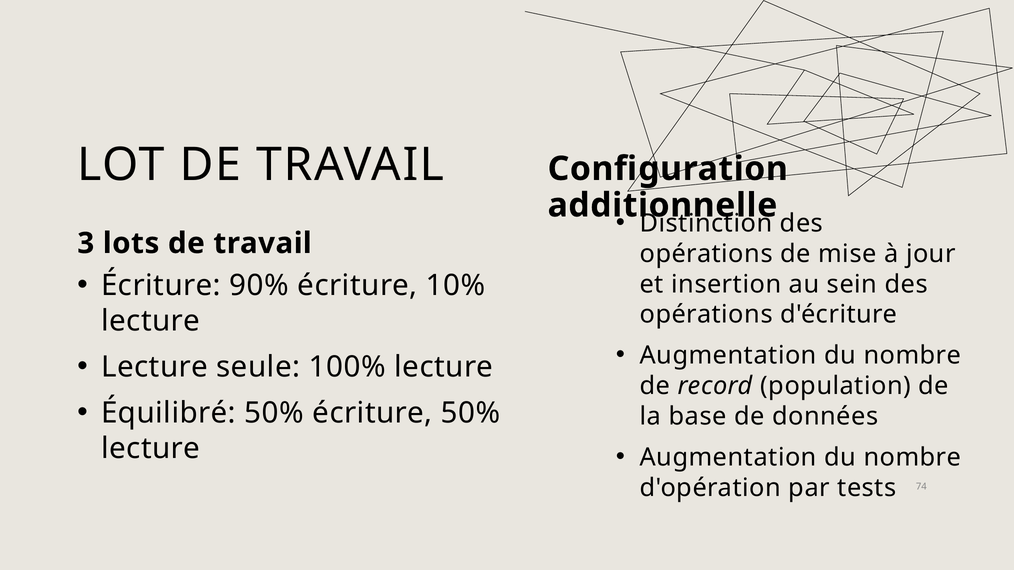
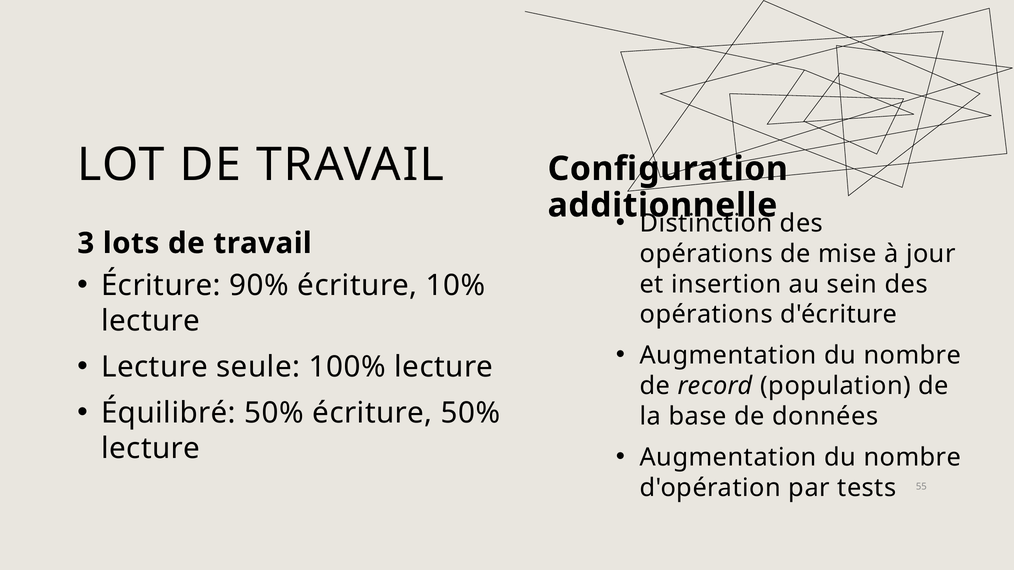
74: 74 -> 55
